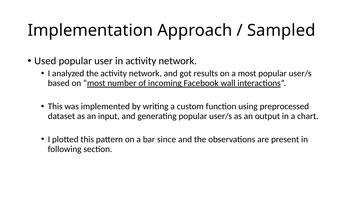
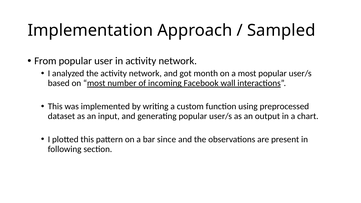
Used: Used -> From
results: results -> month
